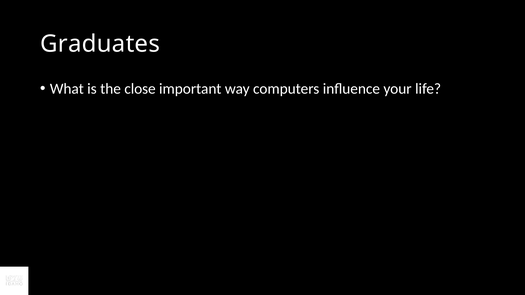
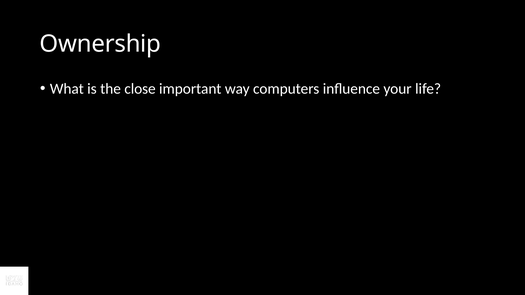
Graduates: Graduates -> Ownership
